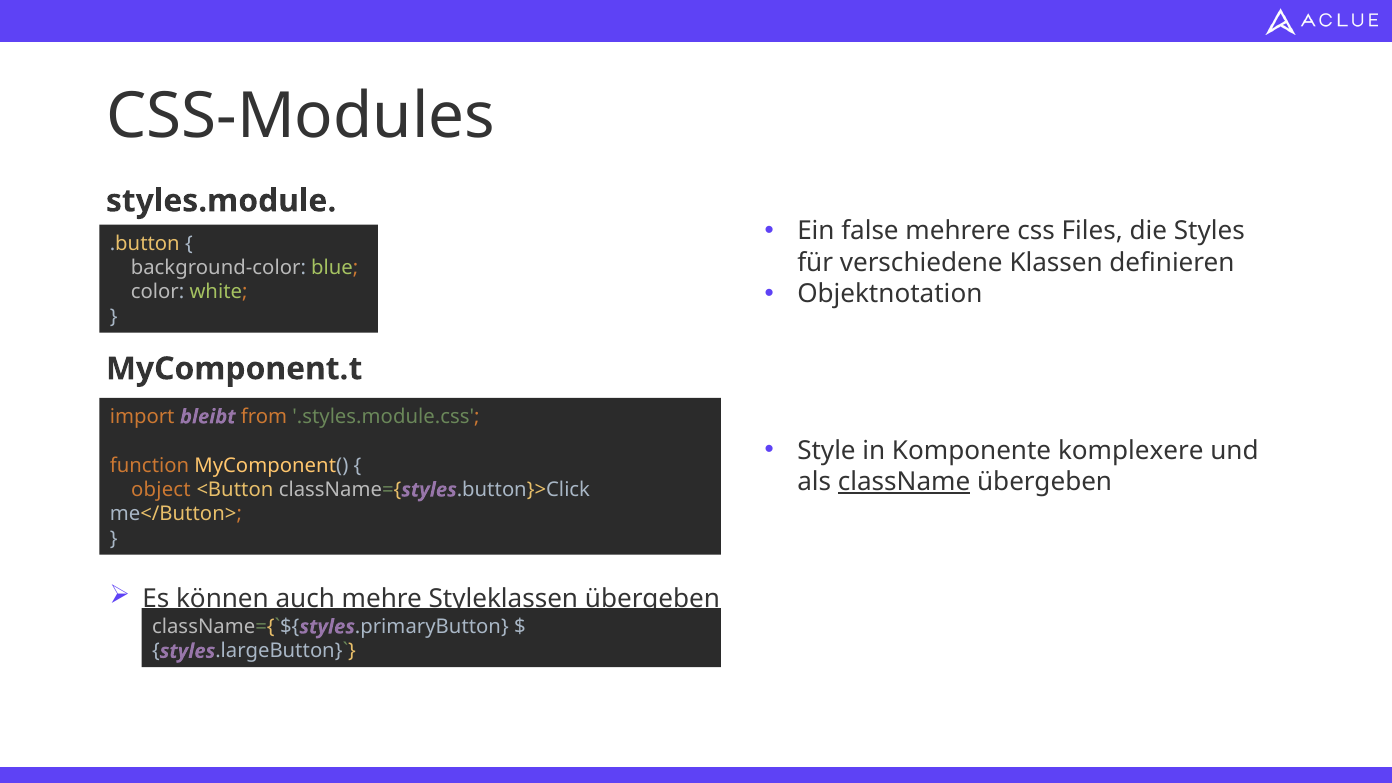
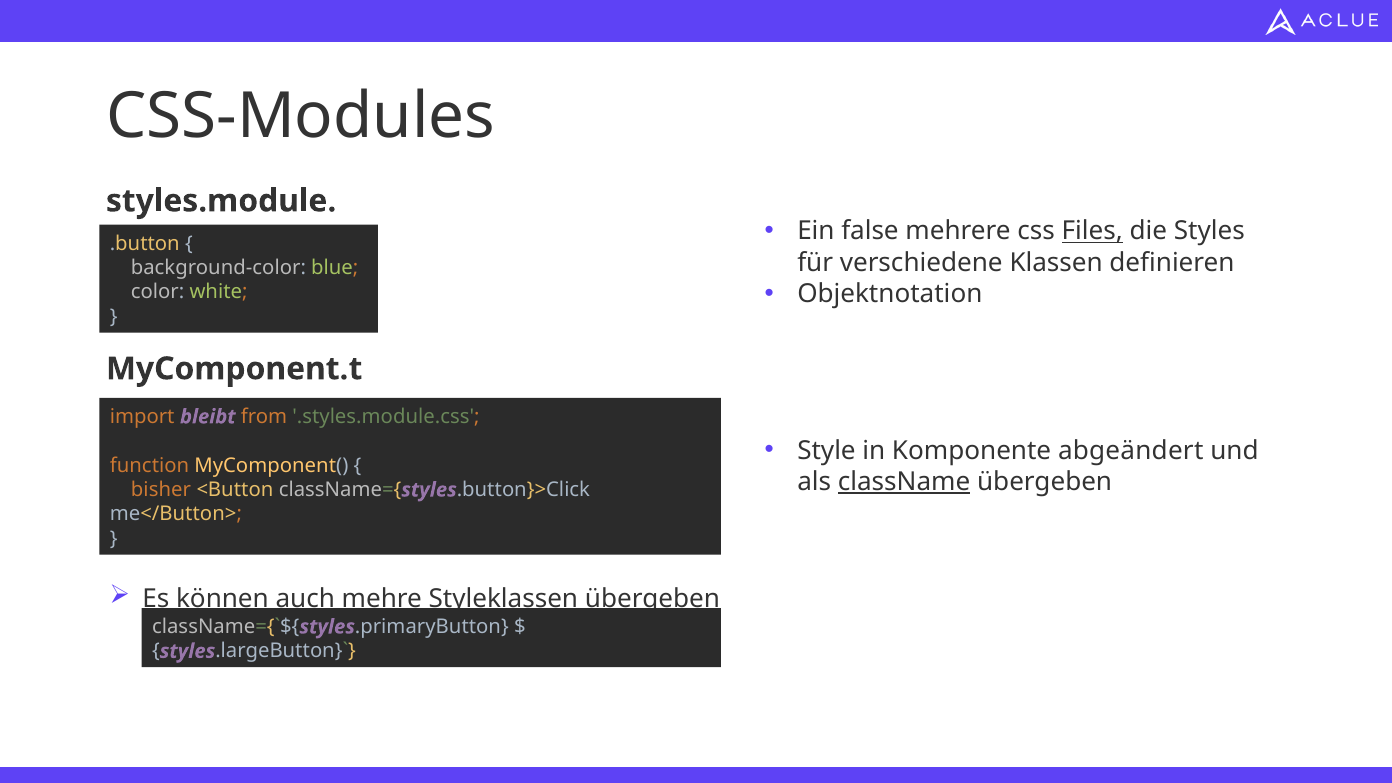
Files underline: none -> present
komplexere: komplexere -> abgeändert
object: object -> bisher
